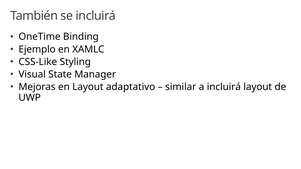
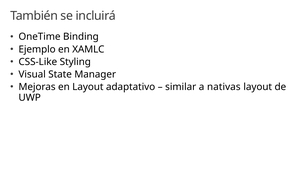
a incluirá: incluirá -> nativas
